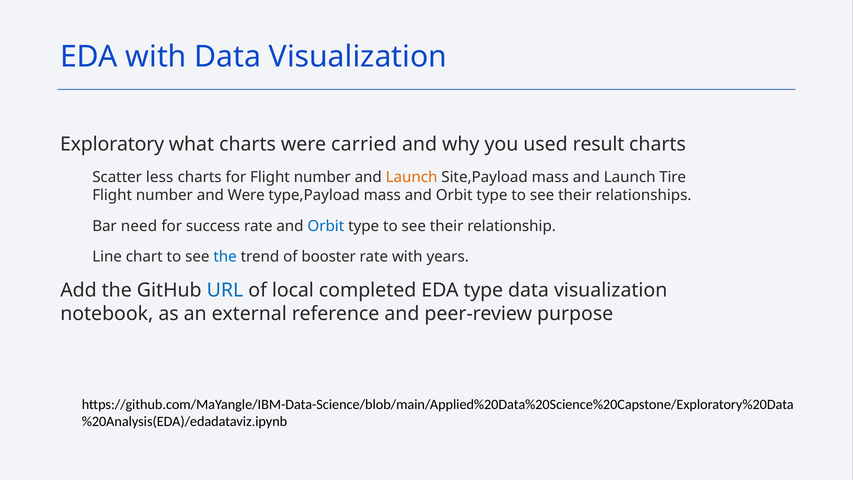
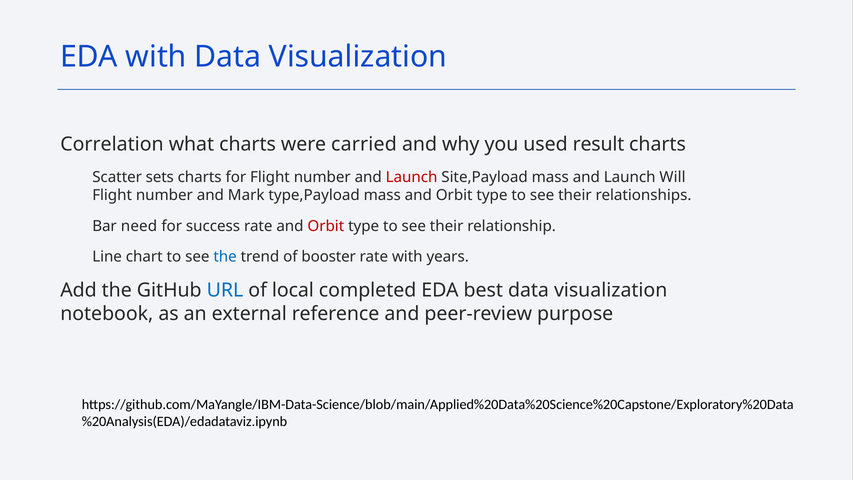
Exploratory: Exploratory -> Correlation
less: less -> sets
Launch at (412, 177) colour: orange -> red
Tire: Tire -> Will
and Were: Were -> Mark
Orbit at (326, 226) colour: blue -> red
EDA type: type -> best
